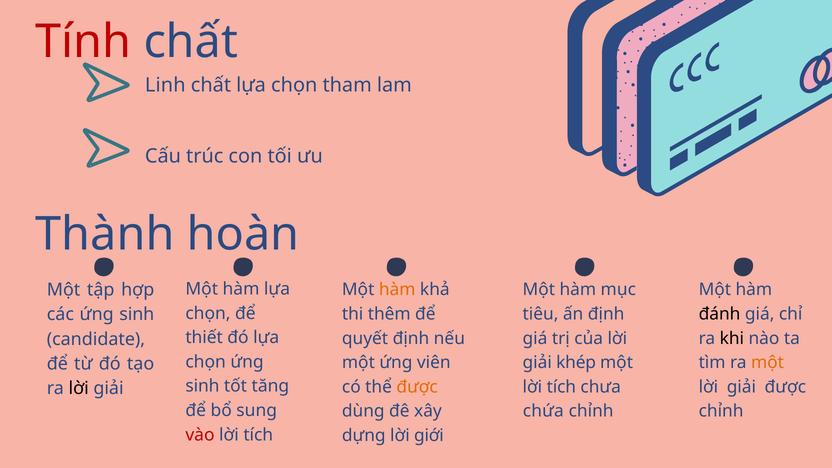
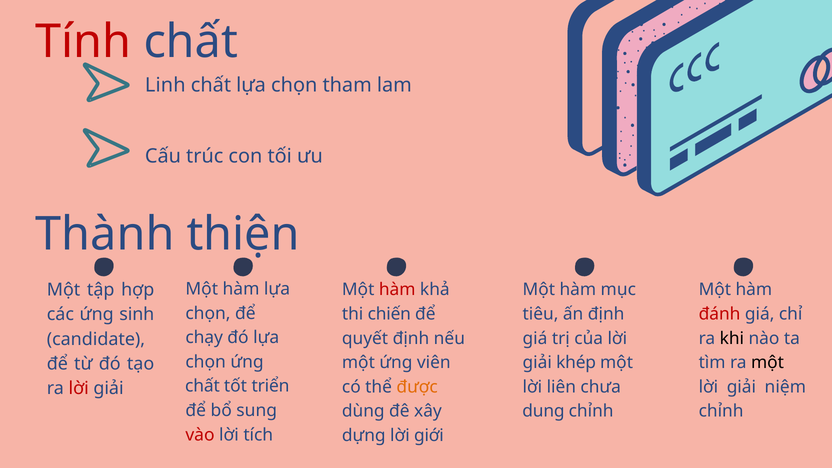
hoàn: hoàn -> thiện
hàm at (397, 290) colour: orange -> red
thêm: thêm -> chiến
đánh colour: black -> red
thiết: thiết -> chạy
một at (768, 363) colour: orange -> black
sinh at (202, 386): sinh -> chất
tăng: tăng -> triển
tích at (561, 387): tích -> liên
giải được: được -> niệm
lời at (79, 389) colour: black -> red
chứa: chứa -> dụng
